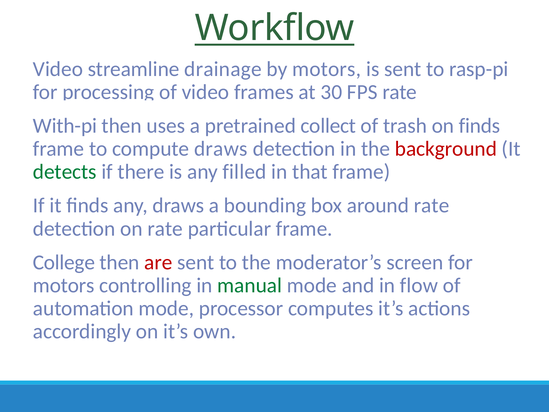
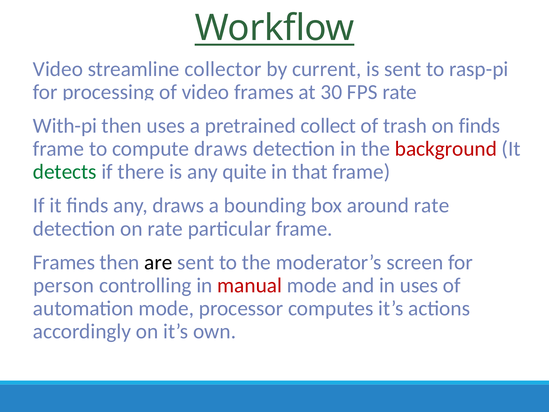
drainage: drainage -> collector
by motors: motors -> current
filled: filled -> quite
College at (64, 262): College -> Frames
are colour: red -> black
motors at (64, 285): motors -> person
manual colour: green -> red
in flow: flow -> uses
